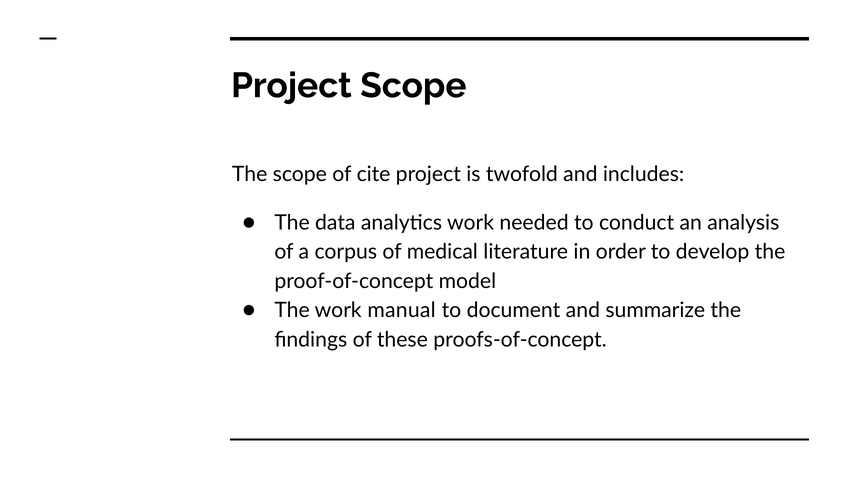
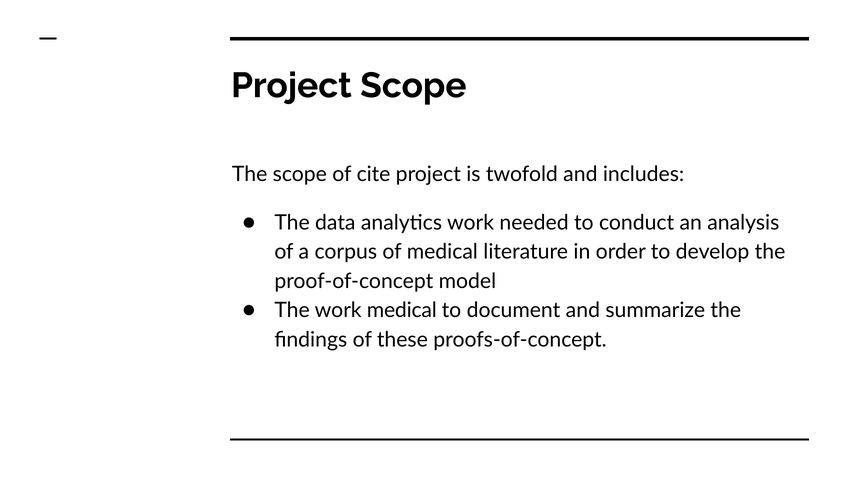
work manual: manual -> medical
